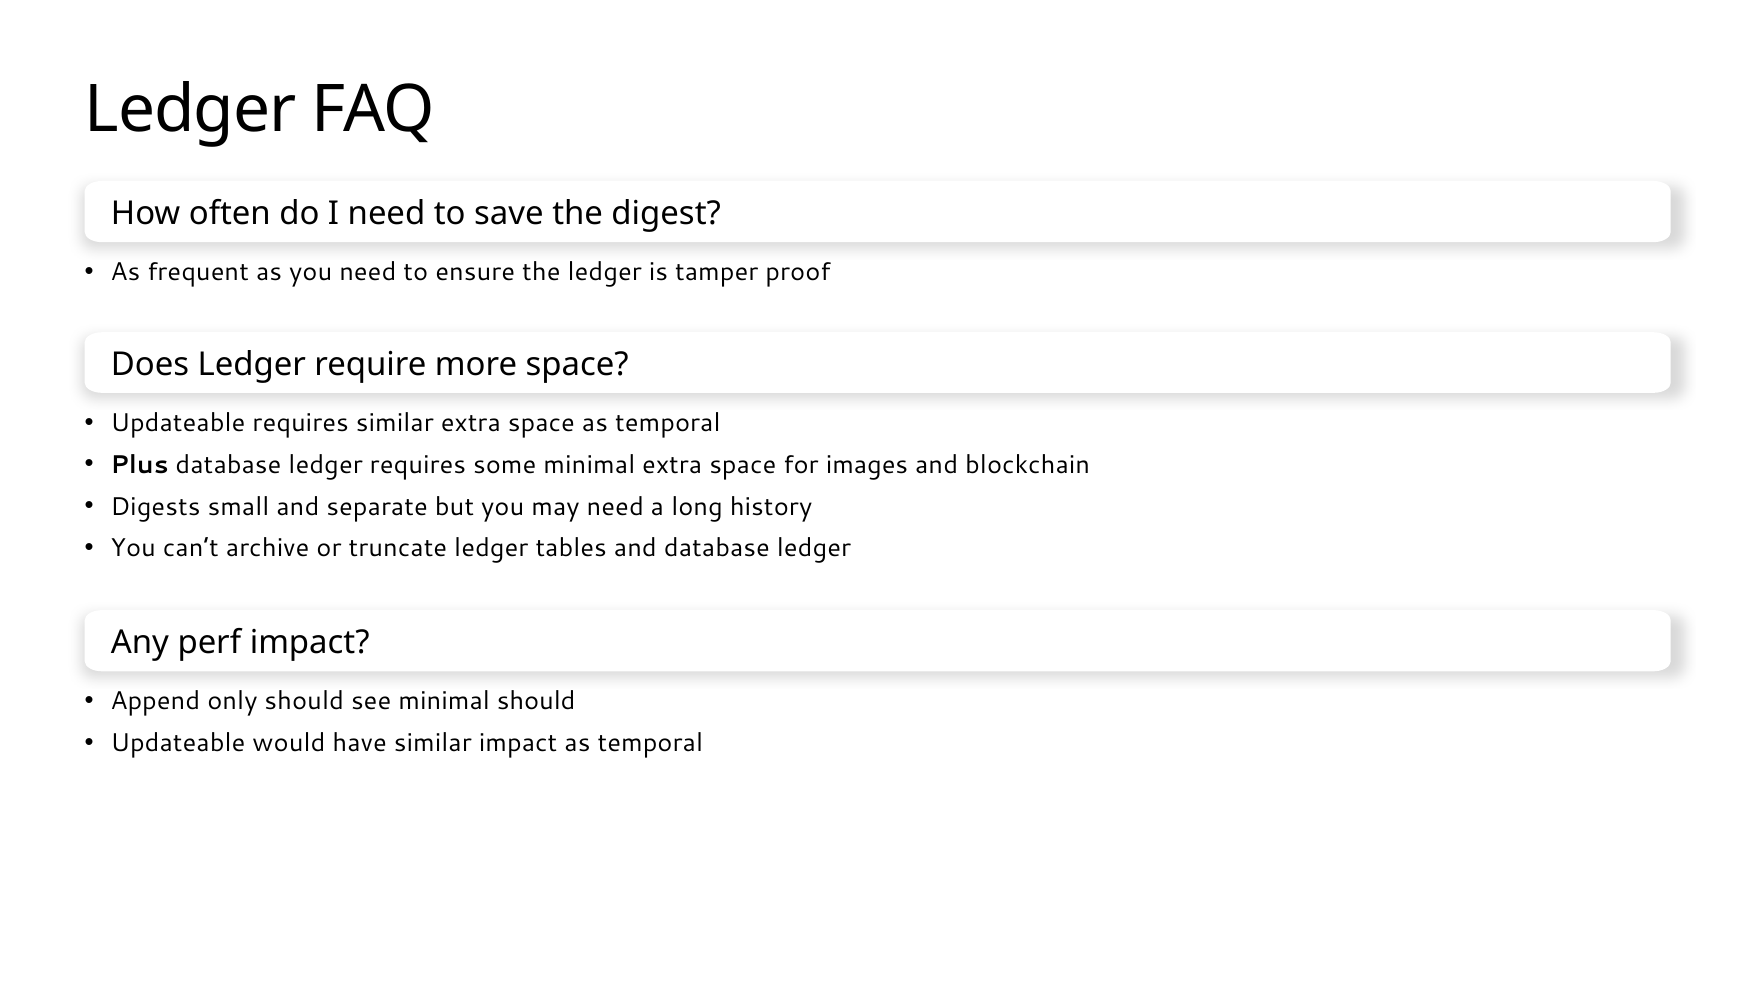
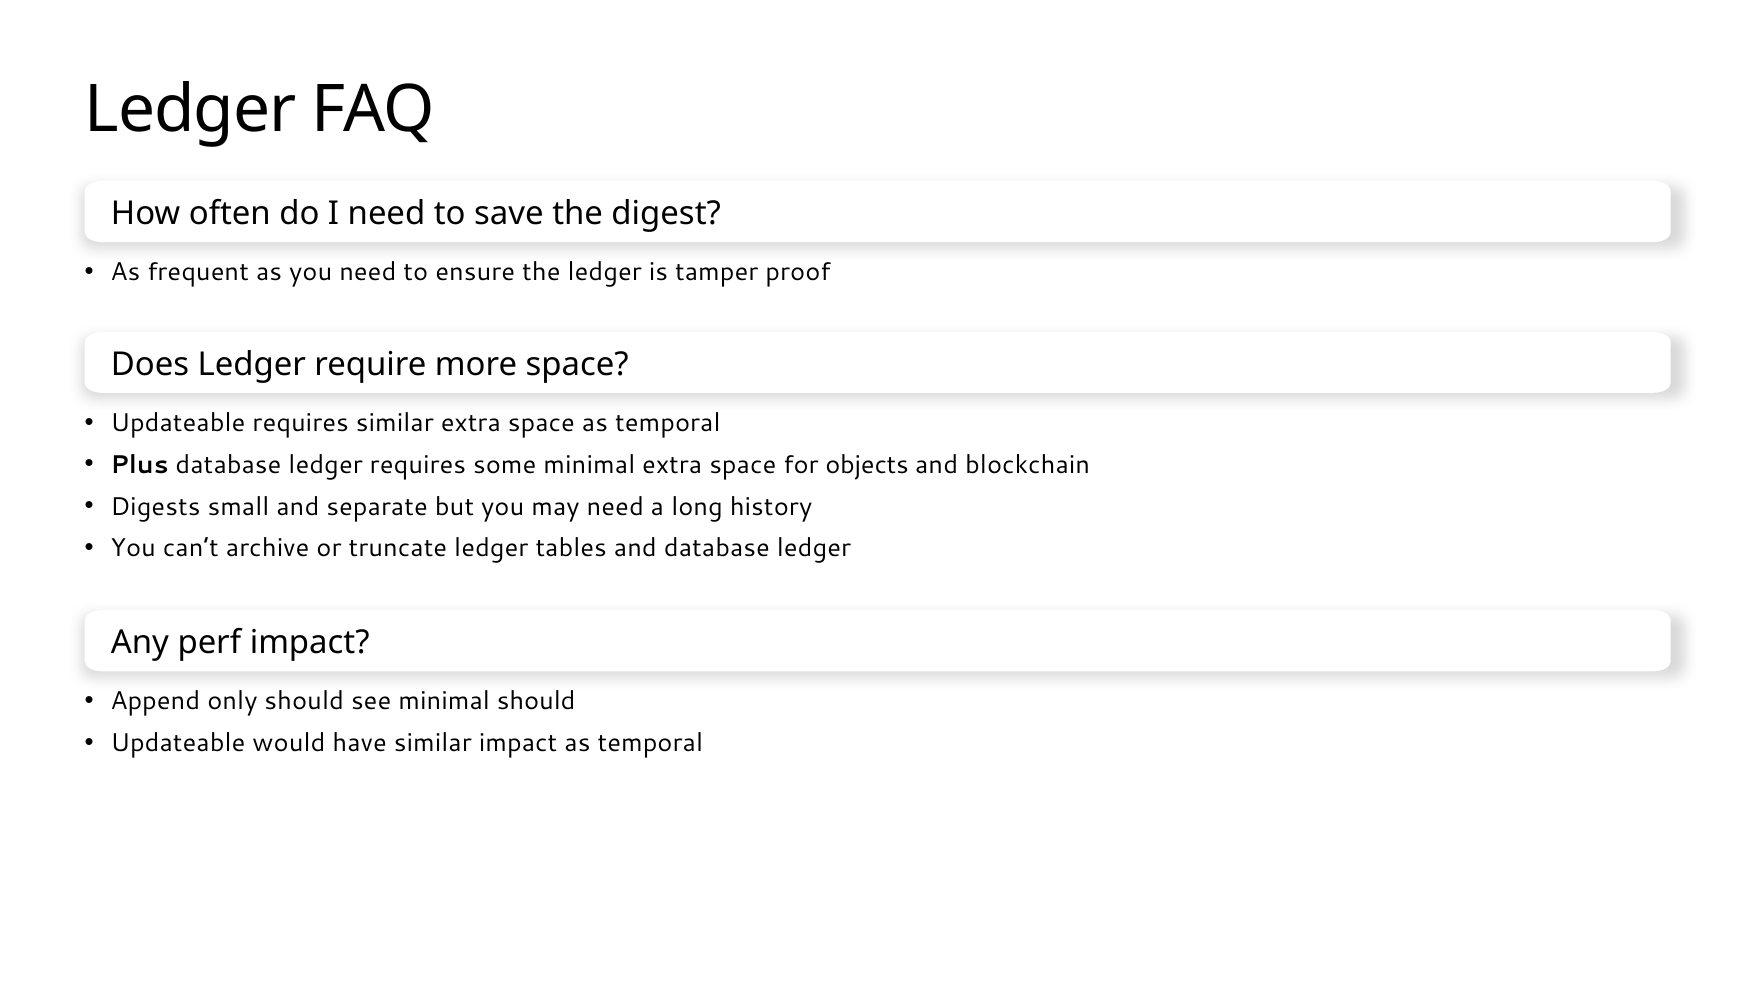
images: images -> objects
